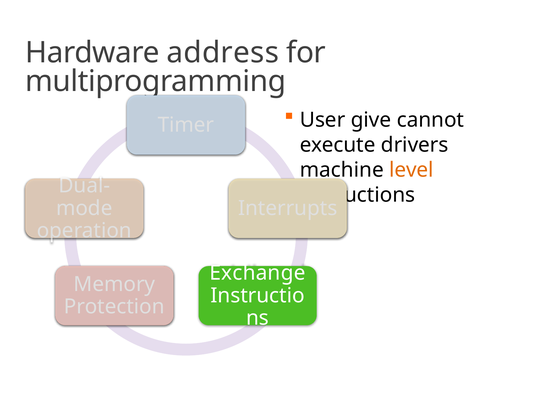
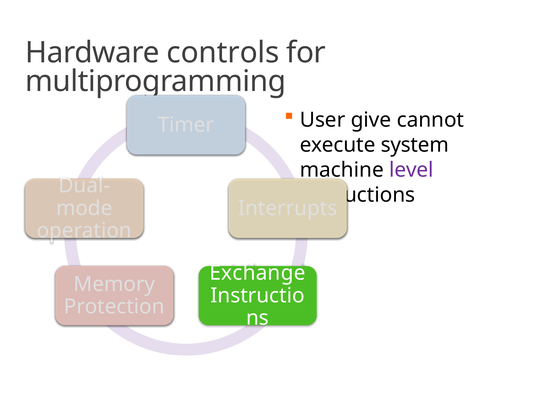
address: address -> controls
drivers: drivers -> system
level colour: orange -> purple
